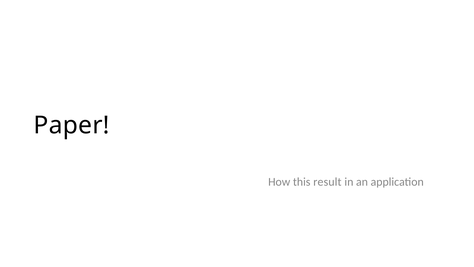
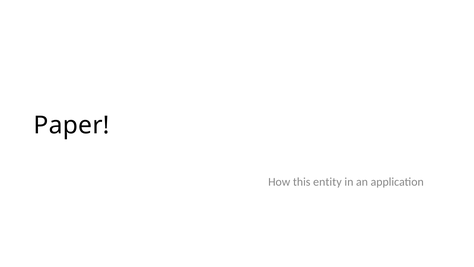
result: result -> entity
